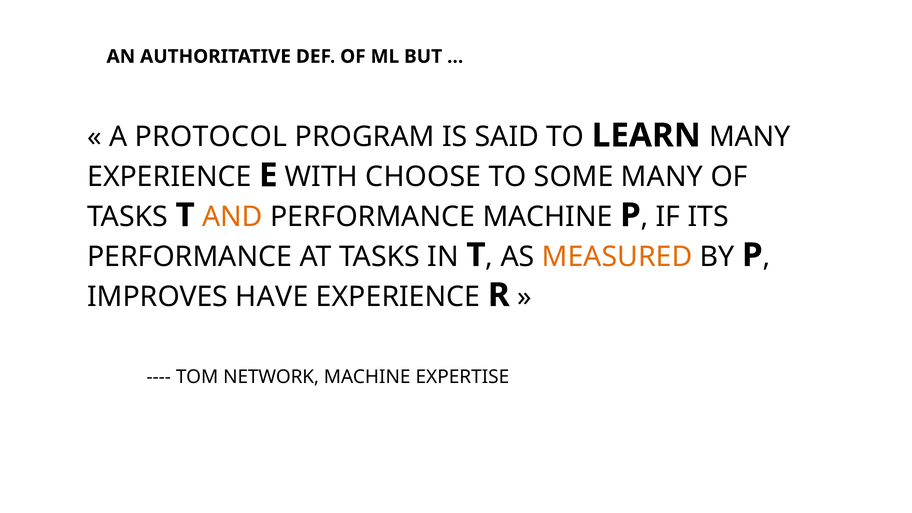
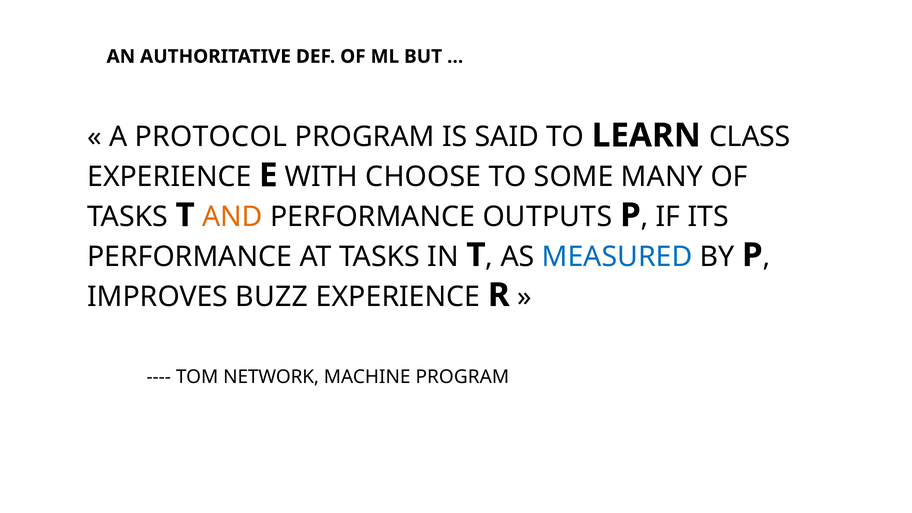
LEARN MANY: MANY -> CLASS
PERFORMANCE MACHINE: MACHINE -> OUTPUTS
MEASURED colour: orange -> blue
HAVE: HAVE -> BUZZ
MACHINE EXPERTISE: EXPERTISE -> PROGRAM
